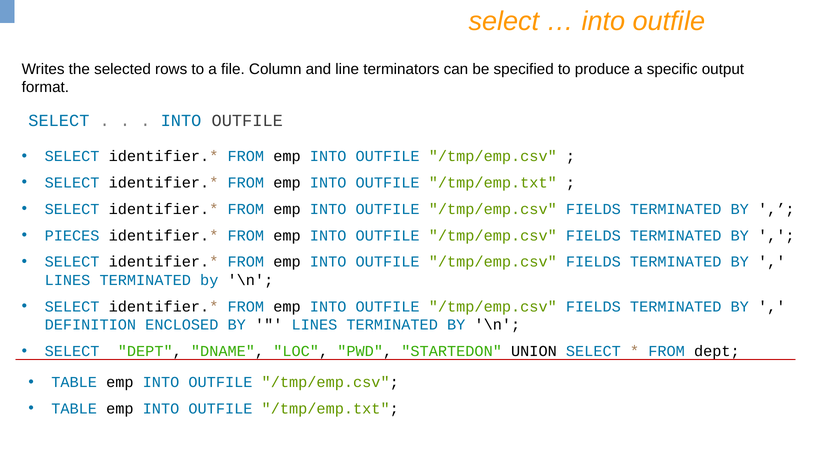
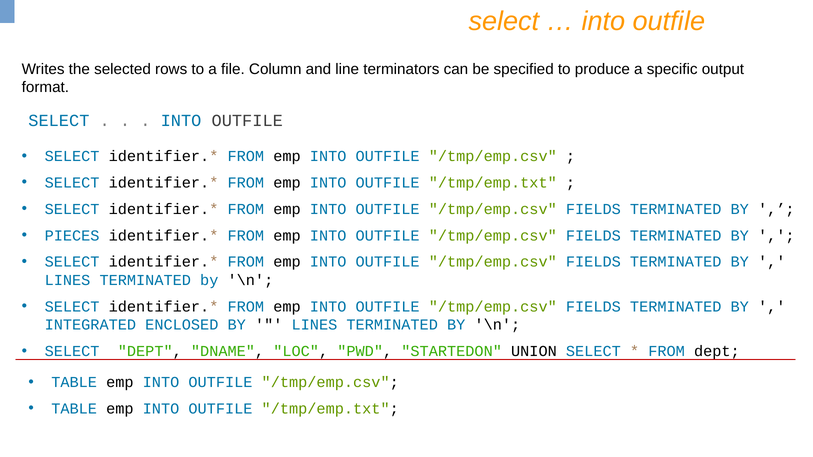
DEFINITION: DEFINITION -> INTEGRATED
